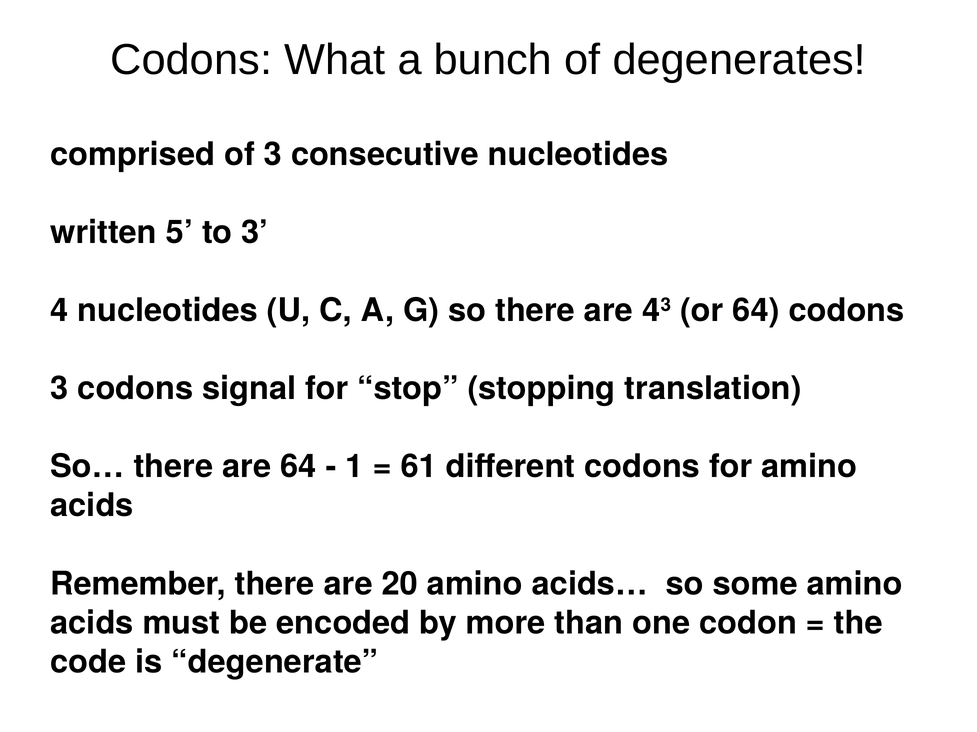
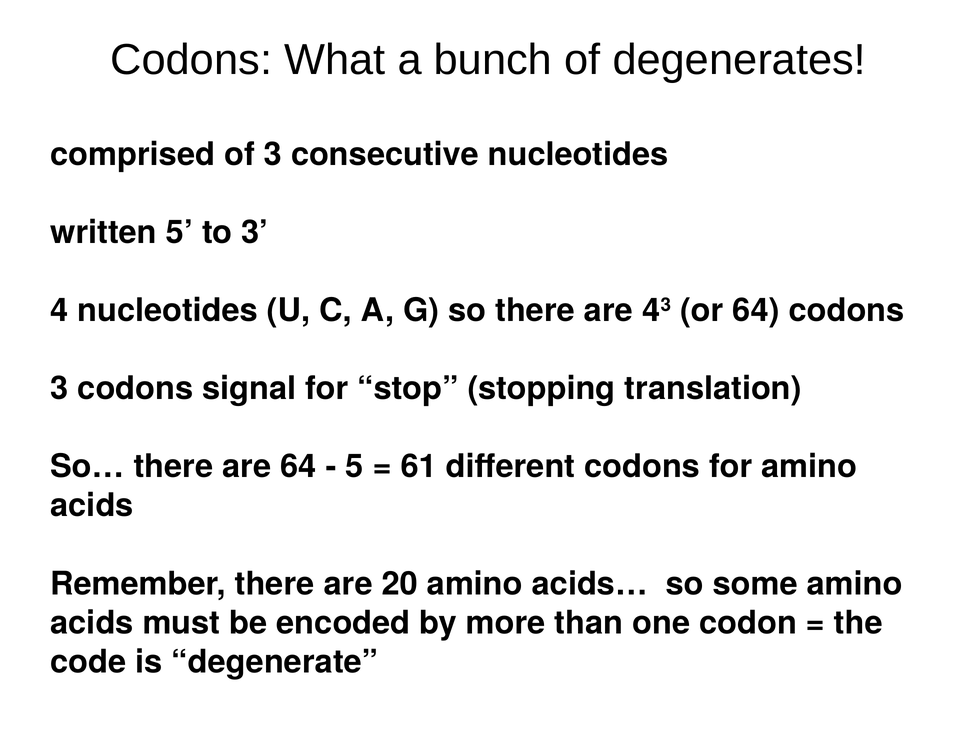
1 at (354, 467): 1 -> 5
